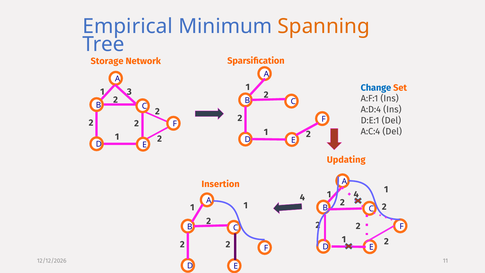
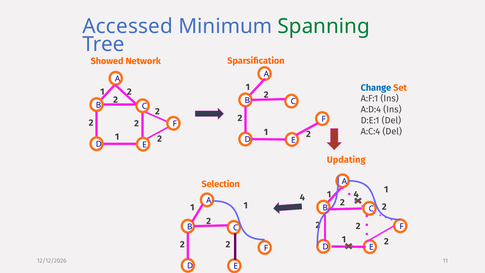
Empirical: Empirical -> Accessed
Spanning colour: orange -> green
Storage: Storage -> Showed
3 at (129, 92): 3 -> 2
Insertion: Insertion -> Selection
